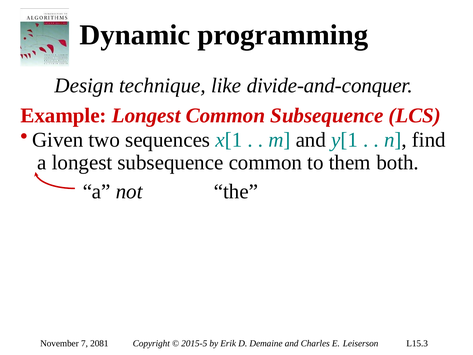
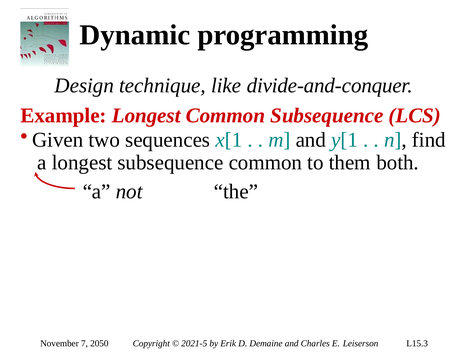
2081: 2081 -> 2050
2015-5: 2015-5 -> 2021-5
